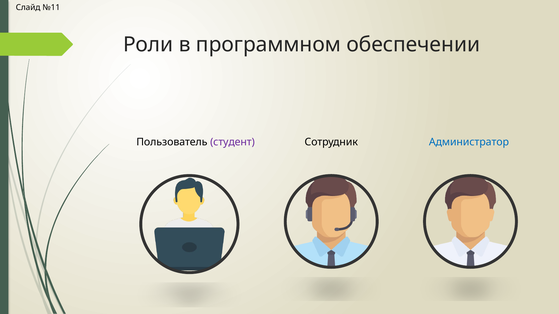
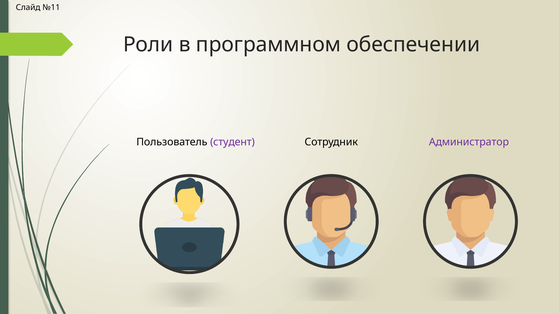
Администратор colour: blue -> purple
